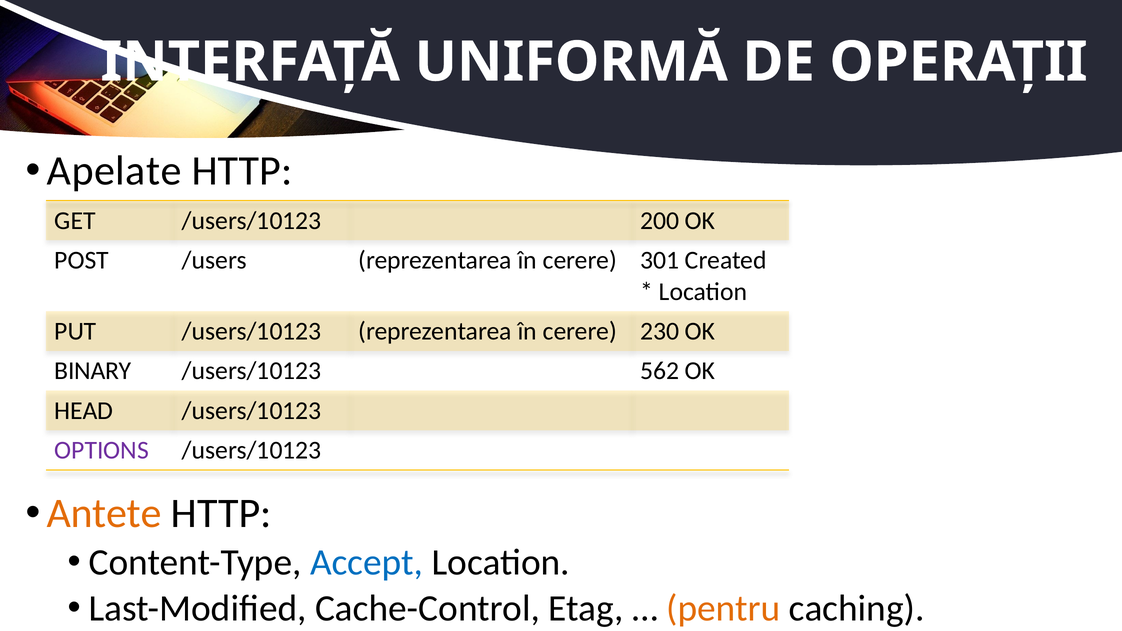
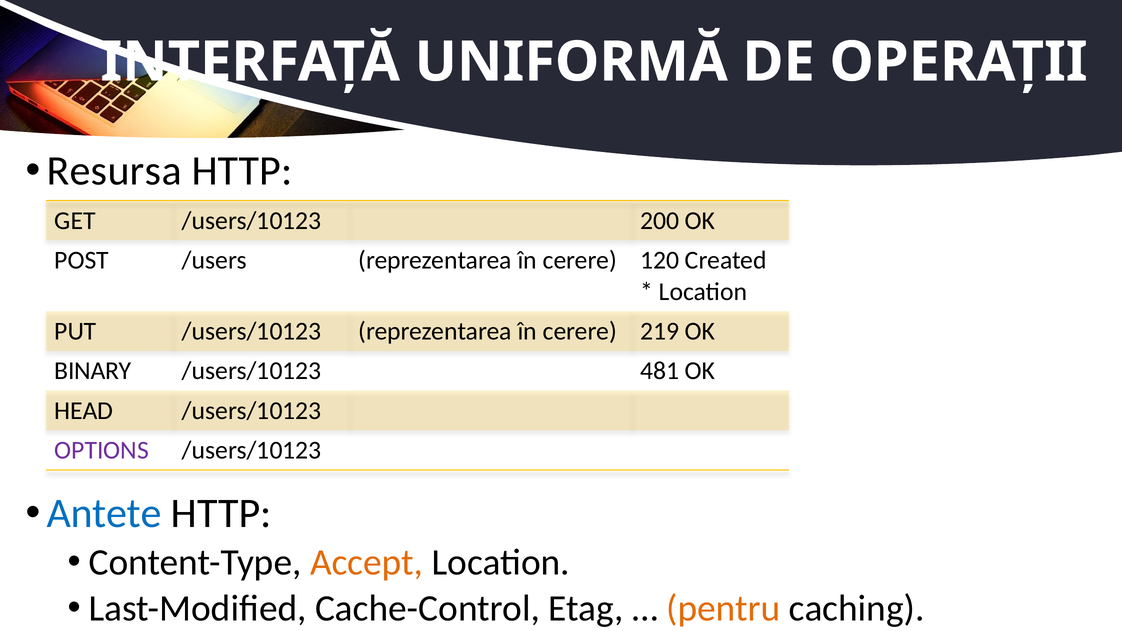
Apelate: Apelate -> Resursa
301: 301 -> 120
230: 230 -> 219
562: 562 -> 481
Antete colour: orange -> blue
Accept colour: blue -> orange
